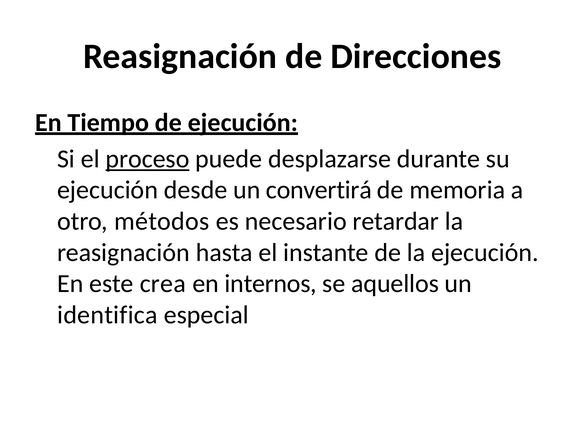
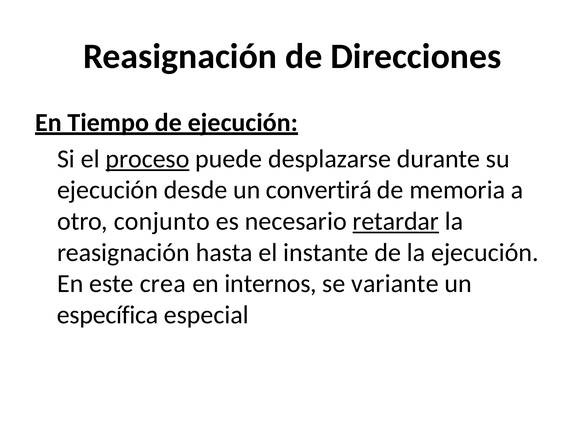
métodos: métodos -> conjunto
retardar underline: none -> present
aquellos: aquellos -> variante
identifica: identifica -> específica
